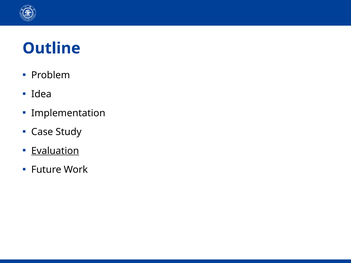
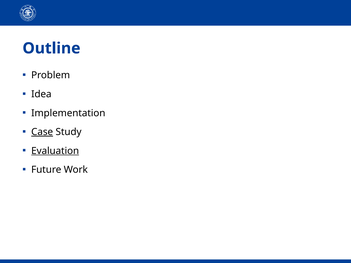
Case underline: none -> present
